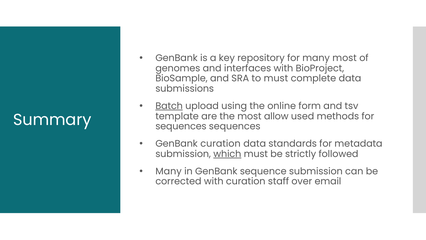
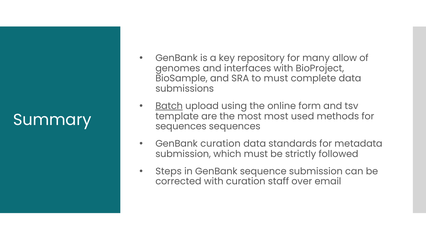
many most: most -> allow
most allow: allow -> most
which underline: present -> none
Many at (169, 171): Many -> Steps
